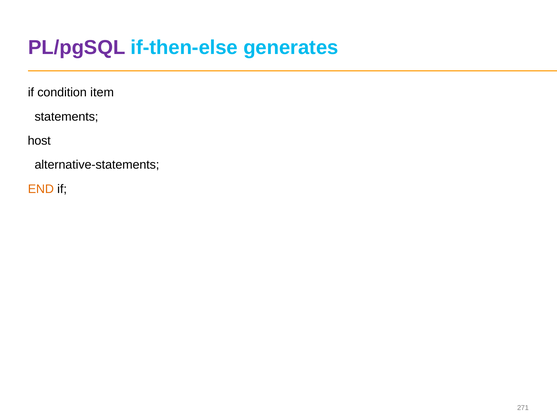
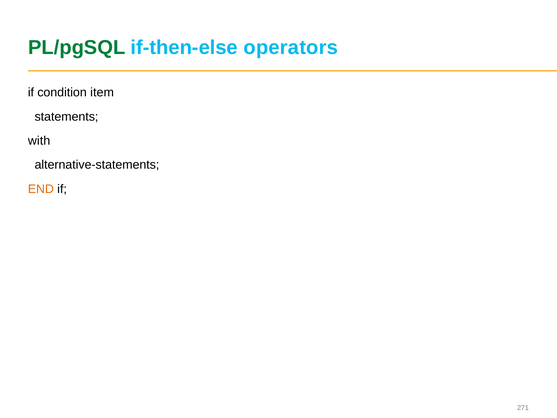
PL/pgSQL colour: purple -> green
generates: generates -> operators
host: host -> with
